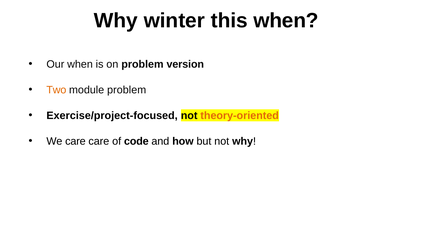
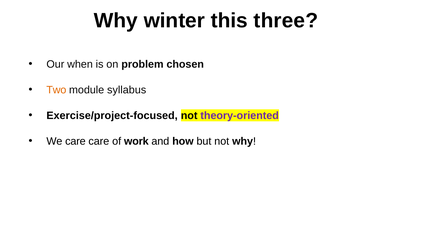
this when: when -> three
version: version -> chosen
module problem: problem -> syllabus
theory-oriented colour: orange -> purple
code: code -> work
